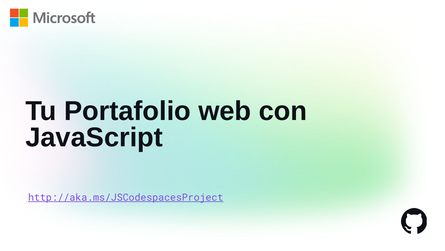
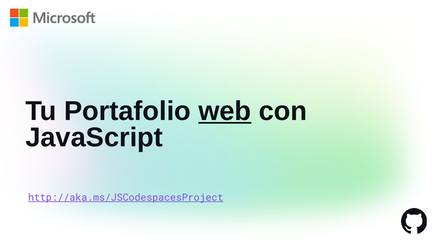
web underline: none -> present
